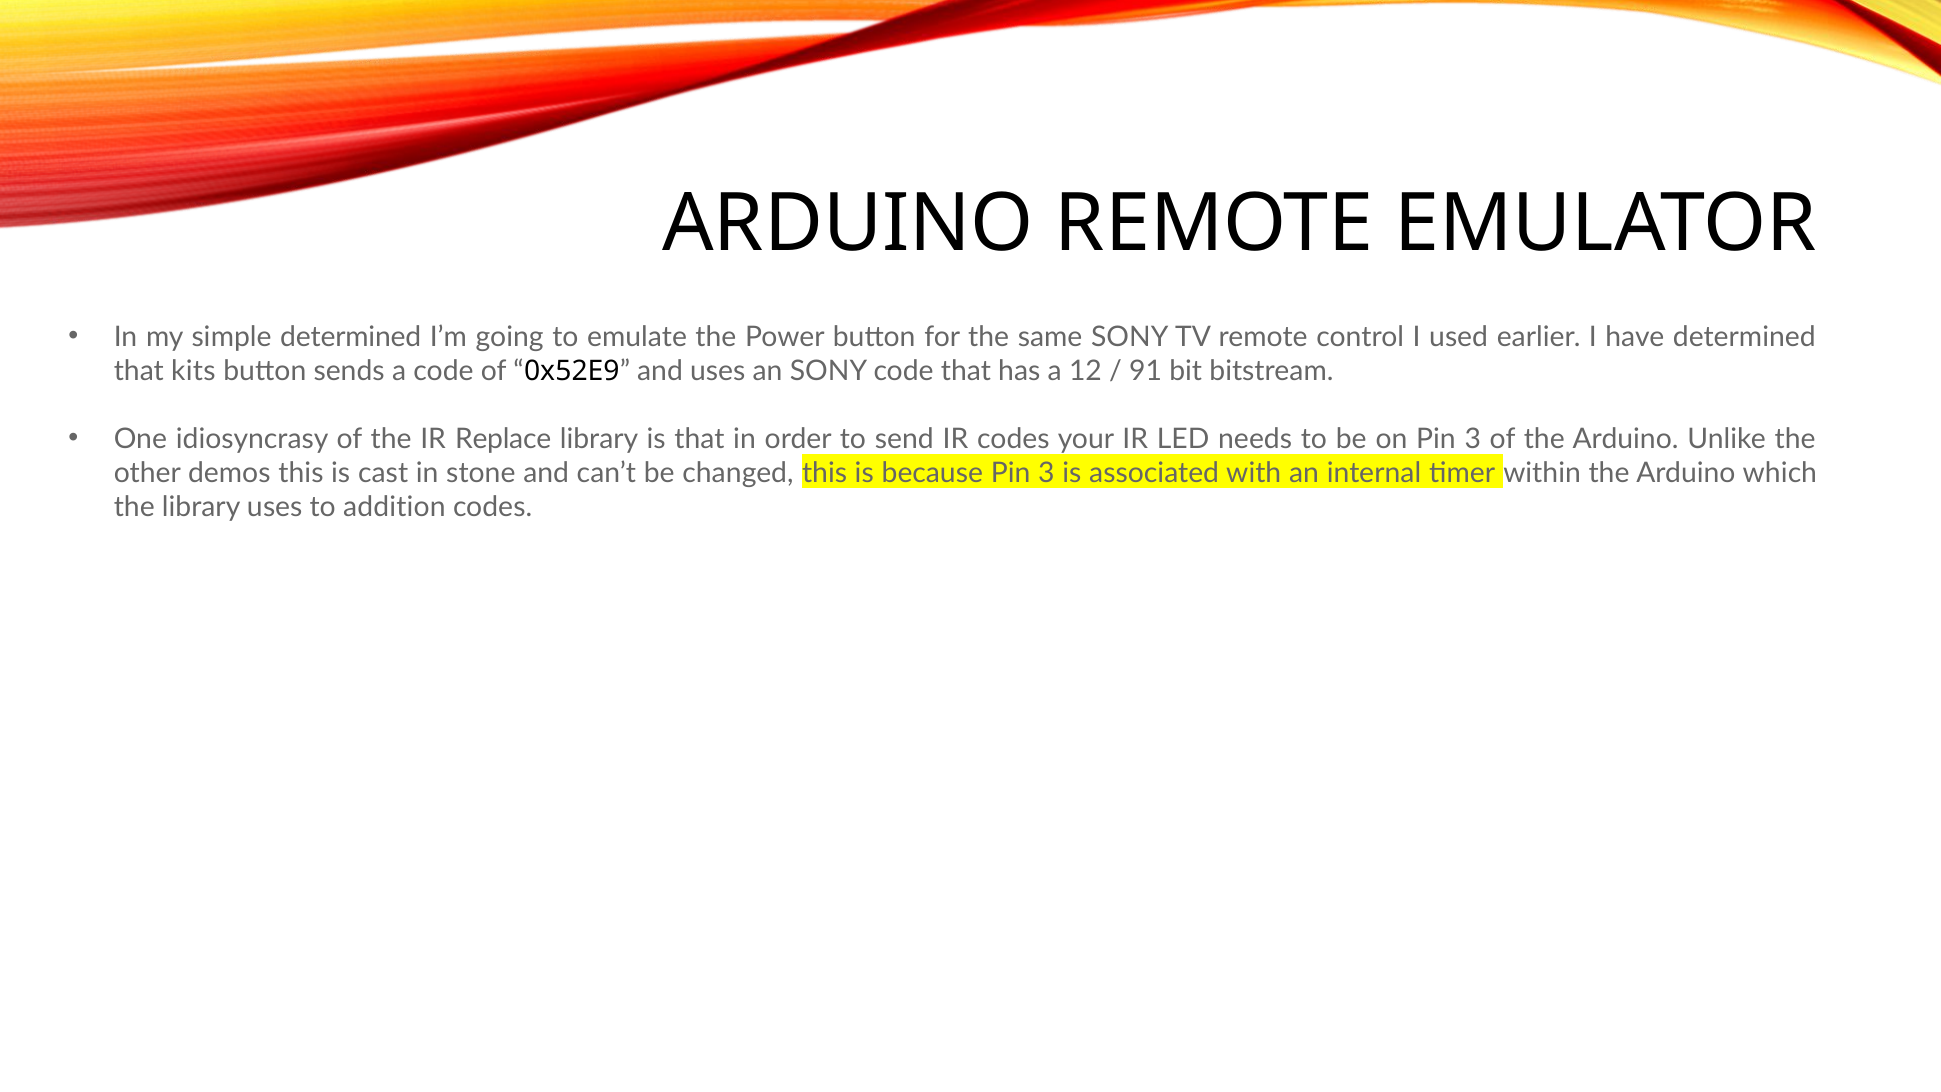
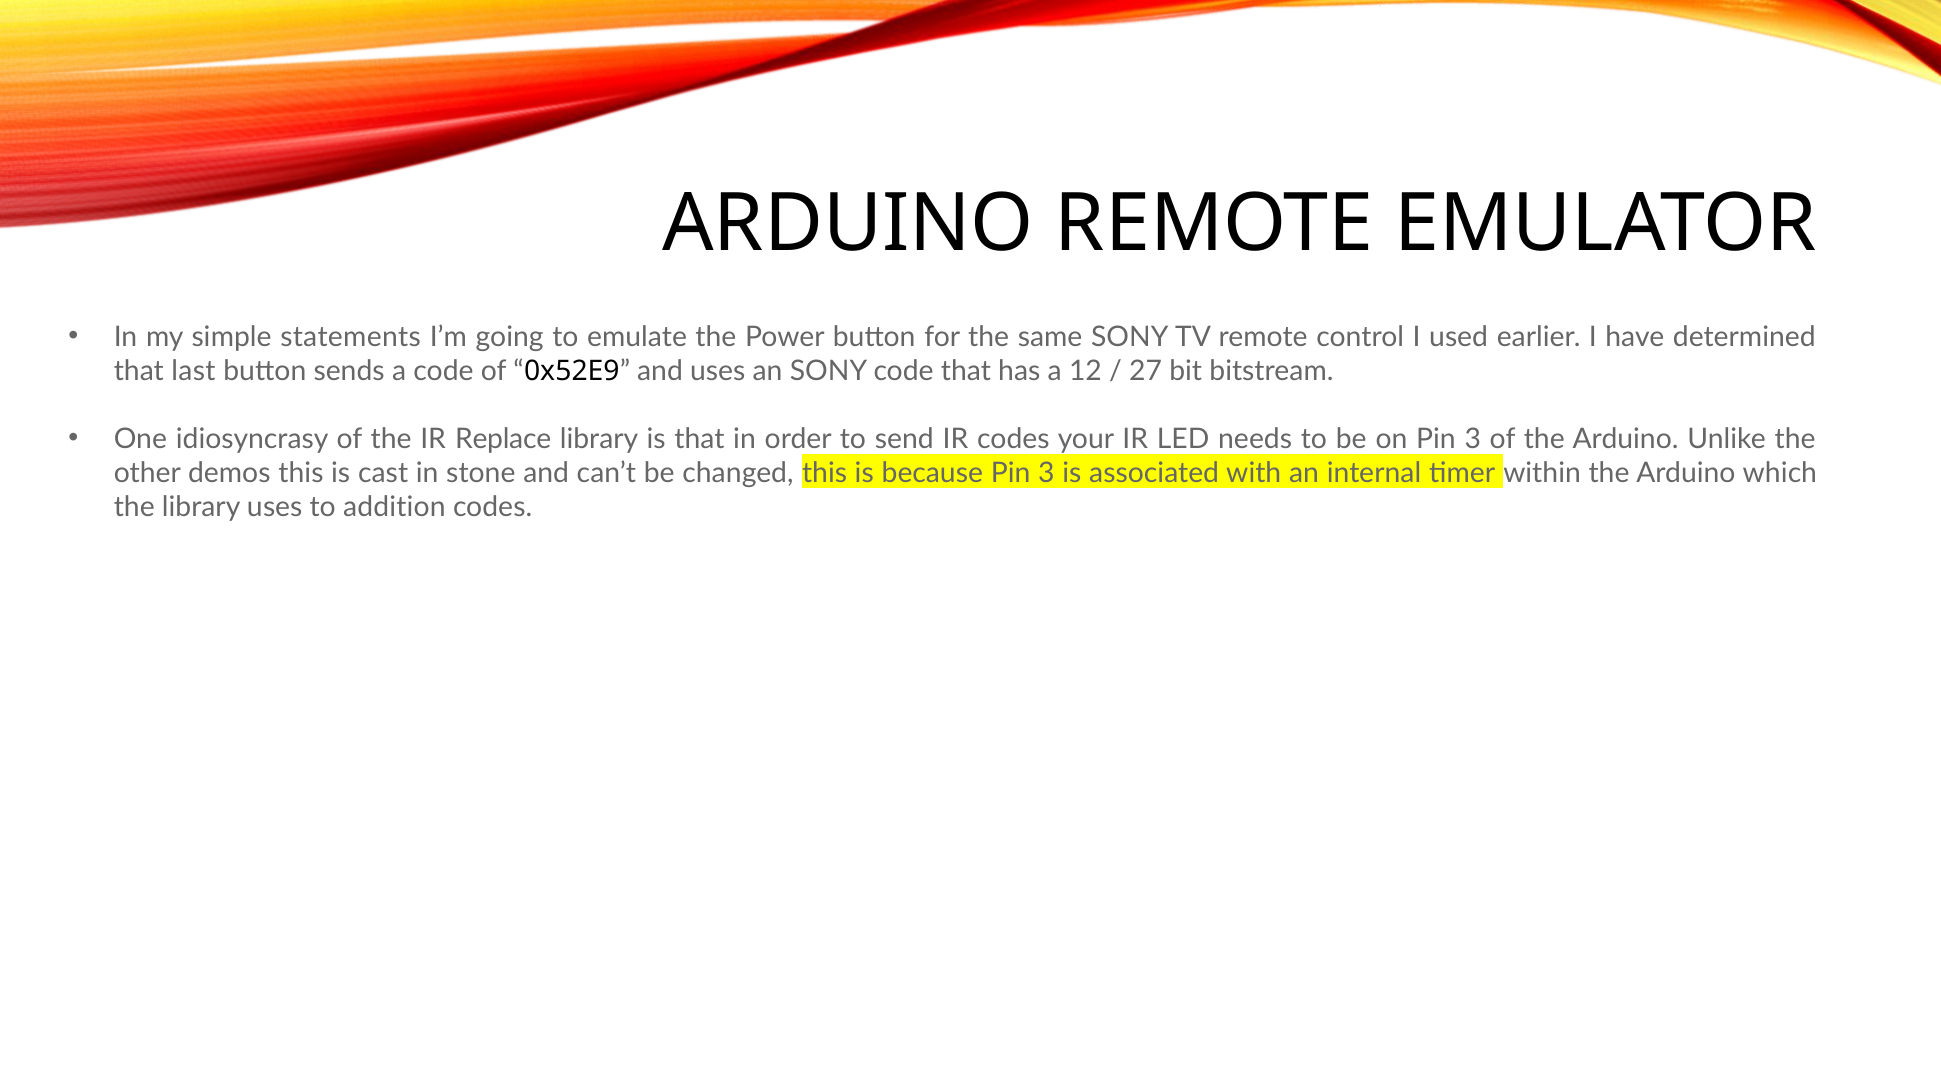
simple determined: determined -> statements
kits: kits -> last
91: 91 -> 27
